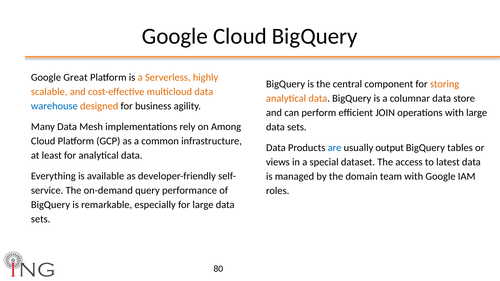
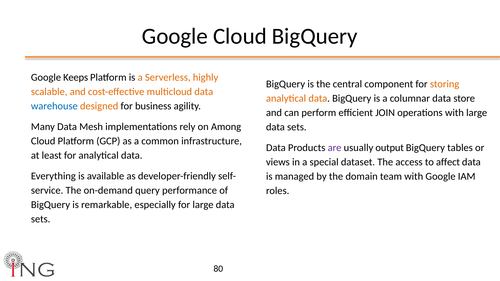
Great: Great -> Keeps
are colour: blue -> purple
latest: latest -> affect
